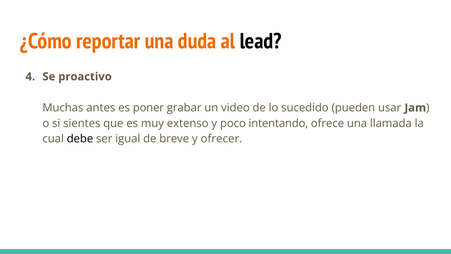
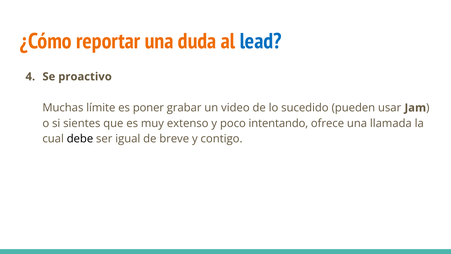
lead colour: black -> blue
antes: antes -> límite
ofrecer: ofrecer -> contigo
